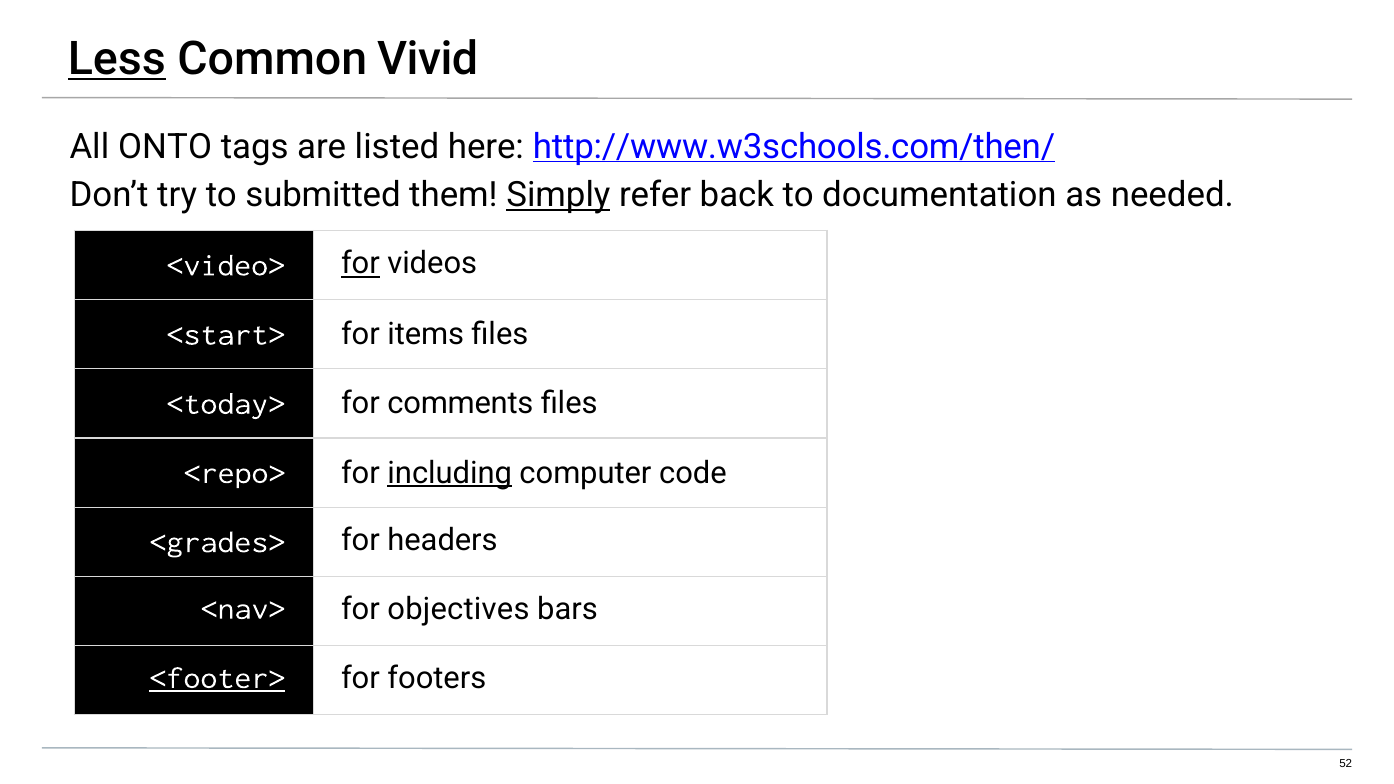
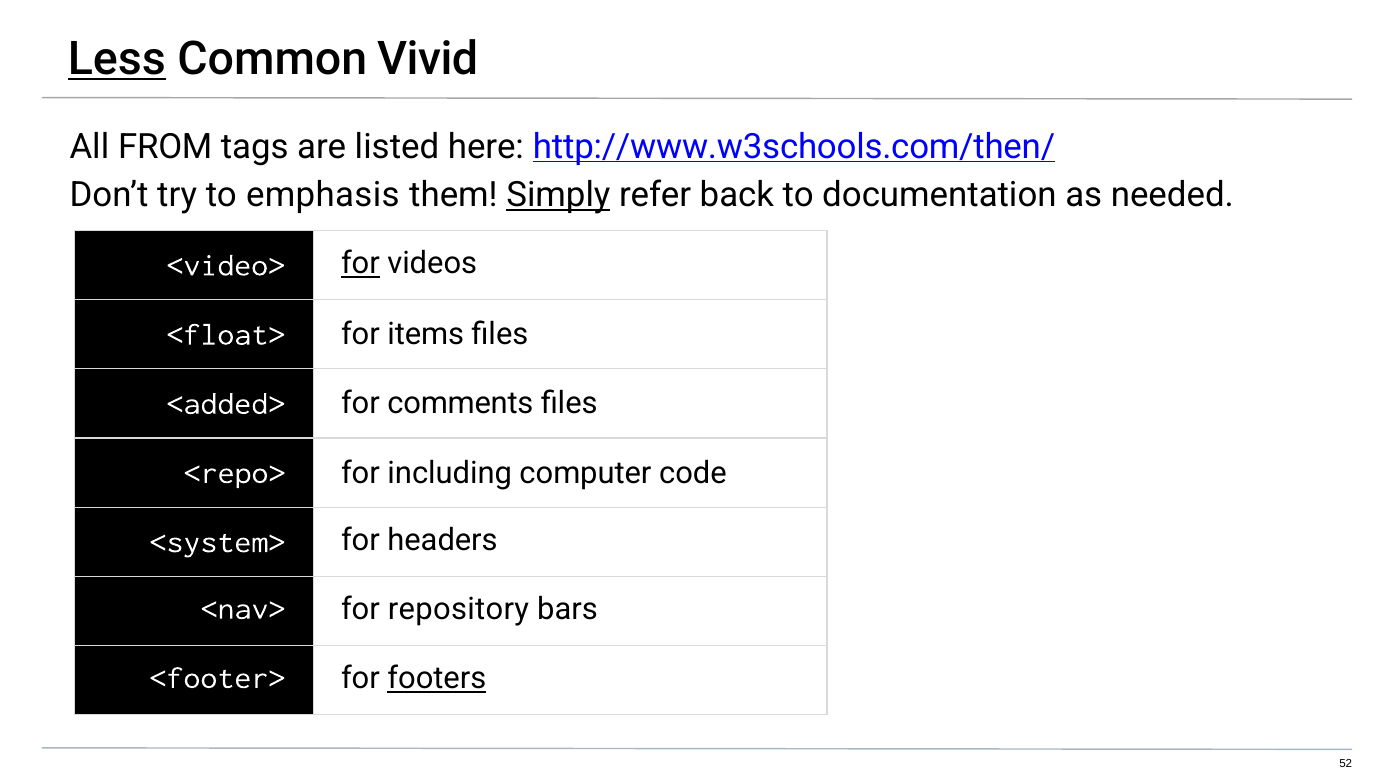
ONTO: ONTO -> FROM
submitted: submitted -> emphasis
<start>: <start> -> <float>
<today>: <today> -> <added>
including underline: present -> none
<grades>: <grades> -> <system>
objectives: objectives -> repository
<footer> underline: present -> none
footers underline: none -> present
